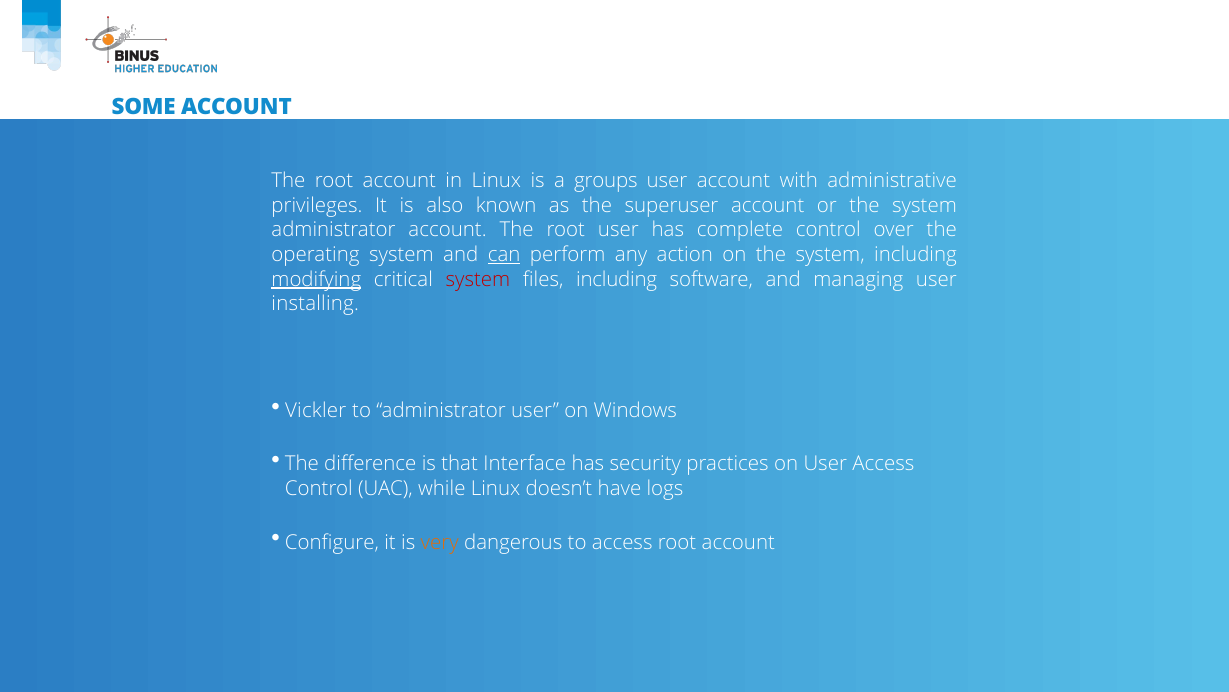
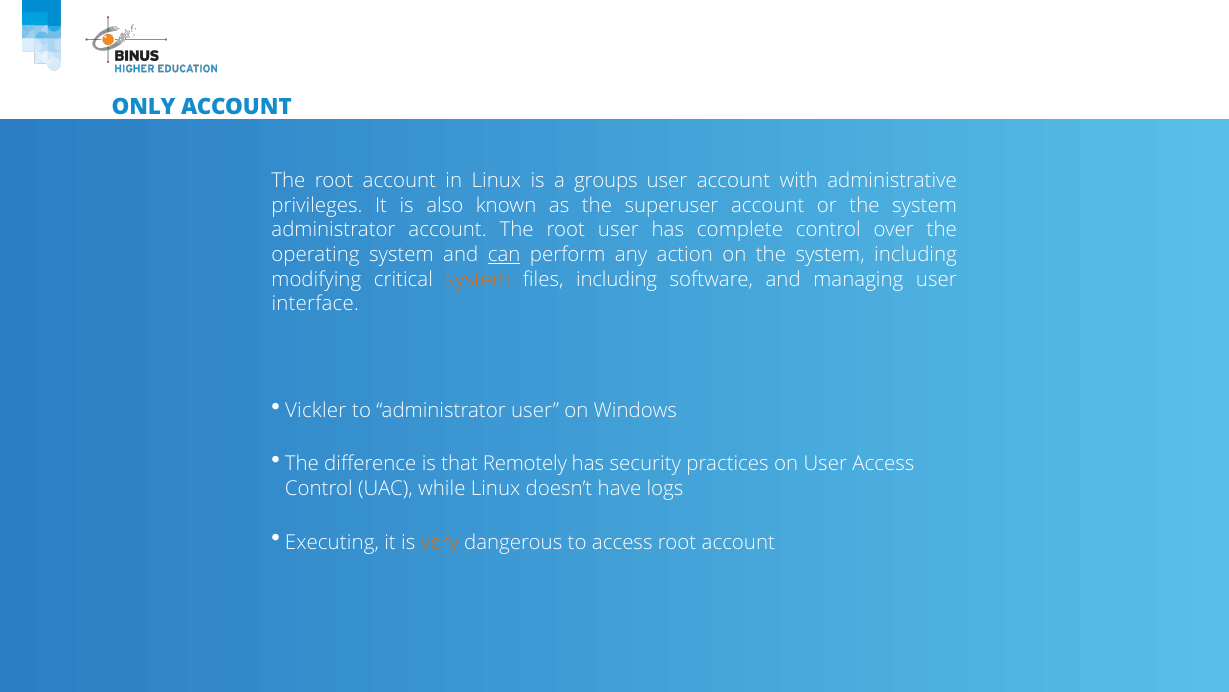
SOME: SOME -> ONLY
modifying underline: present -> none
system at (478, 279) colour: red -> orange
installing: installing -> interface
Interface: Interface -> Remotely
Configure: Configure -> Executing
